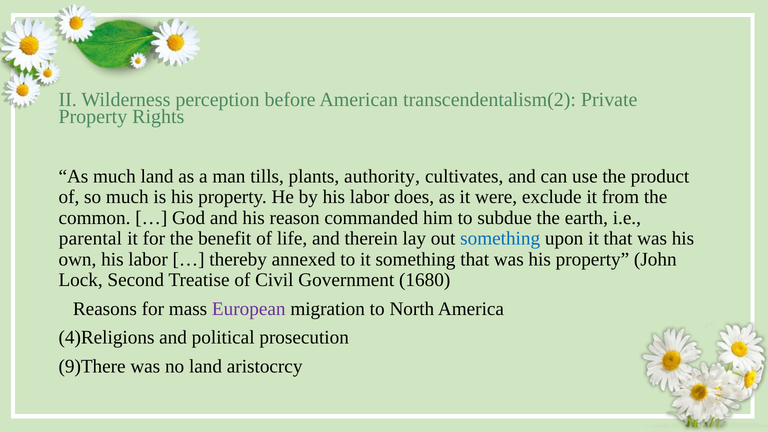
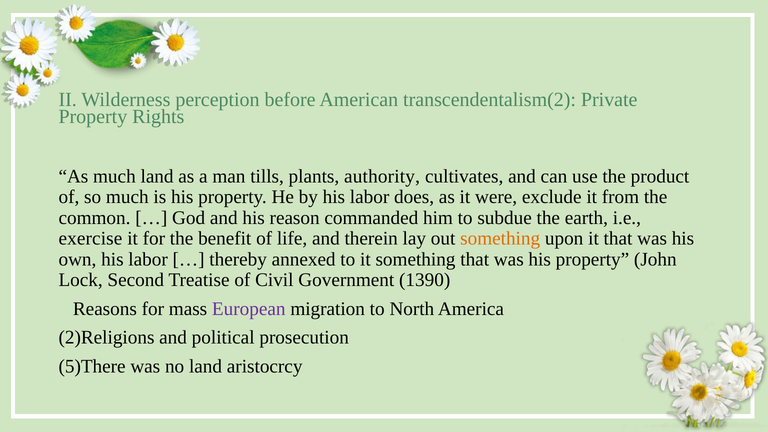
parental: parental -> exercise
something at (500, 239) colour: blue -> orange
1680: 1680 -> 1390
4)Religions: 4)Religions -> 2)Religions
9)There: 9)There -> 5)There
